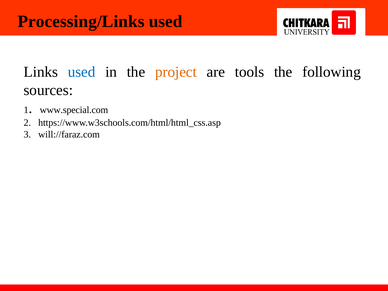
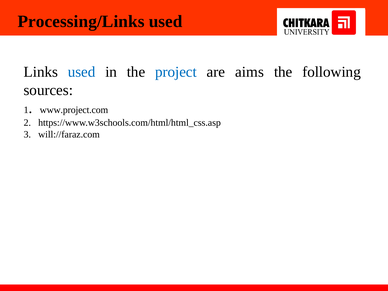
project colour: orange -> blue
tools: tools -> aims
www.special.com: www.special.com -> www.project.com
